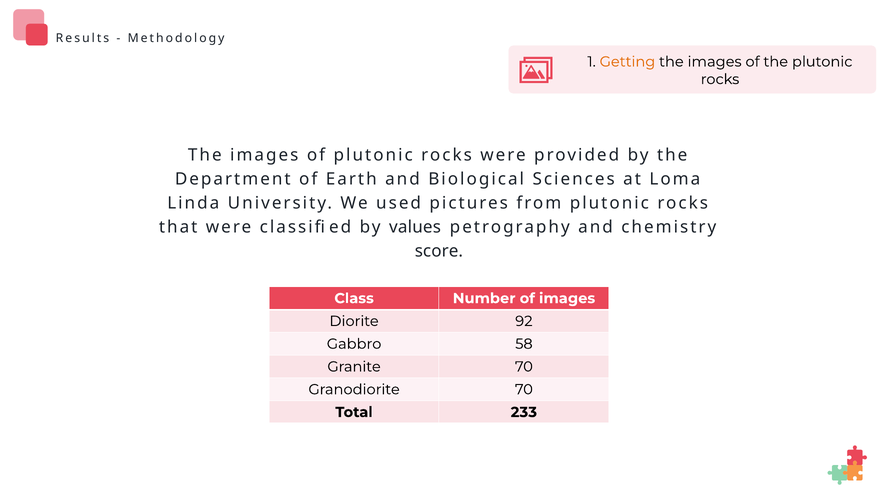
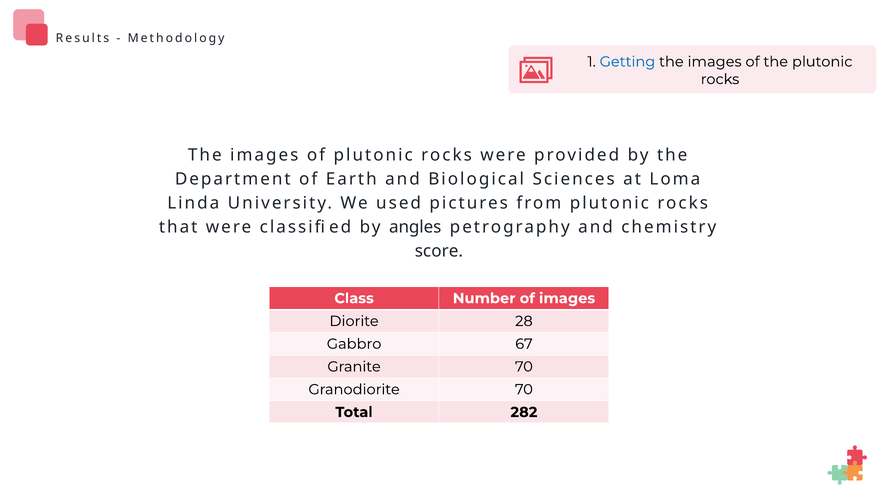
Getting colour: orange -> blue
values: values -> angles
92: 92 -> 28
58: 58 -> 67
233: 233 -> 282
